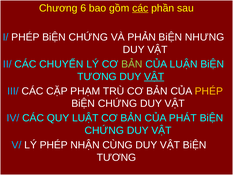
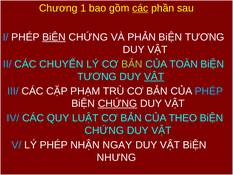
6: 6 -> 1
BiỆN at (54, 37) underline: none -> present
NHƯNG at (205, 37): NHƯNG -> TƯƠNG
LUẬN: LUẬN -> TOÀN
PHÉP at (209, 91) colour: yellow -> light blue
CHỨNG at (118, 103) underline: none -> present
PHÁT: PHÁT -> THEO
CÙNG: CÙNG -> NGAY
TƯƠNG at (116, 157): TƯƠNG -> NHƯNG
